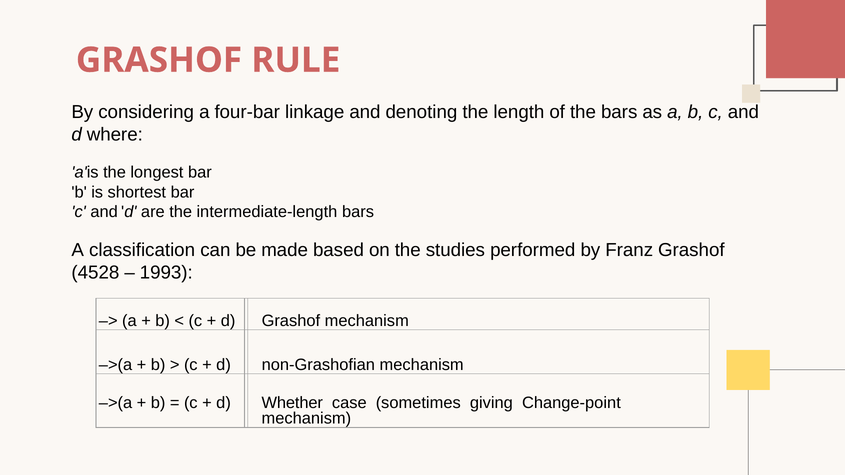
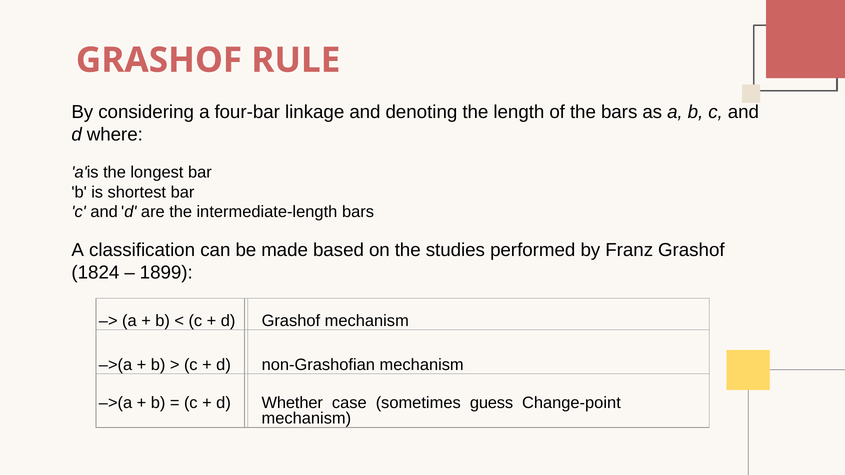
4528: 4528 -> 1824
1993: 1993 -> 1899
giving: giving -> guess
